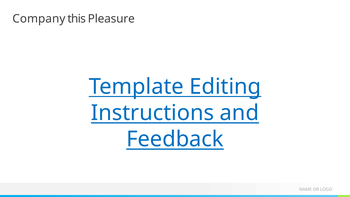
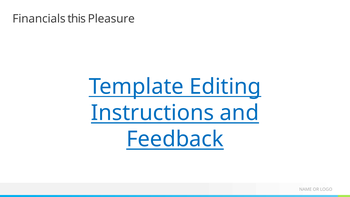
Company: Company -> Financials
